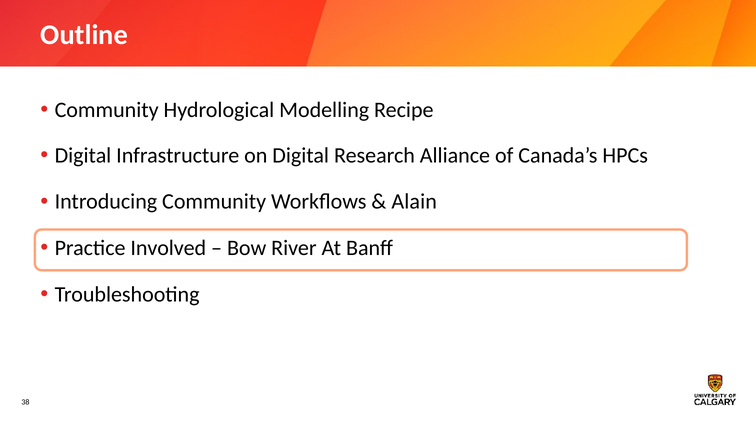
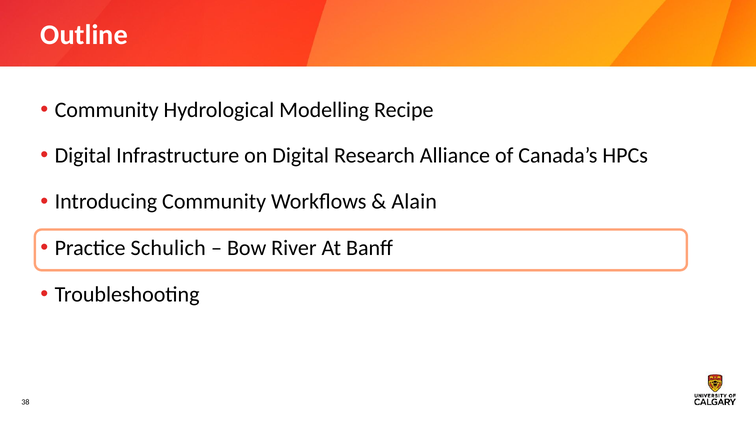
Involved: Involved -> Schulich
